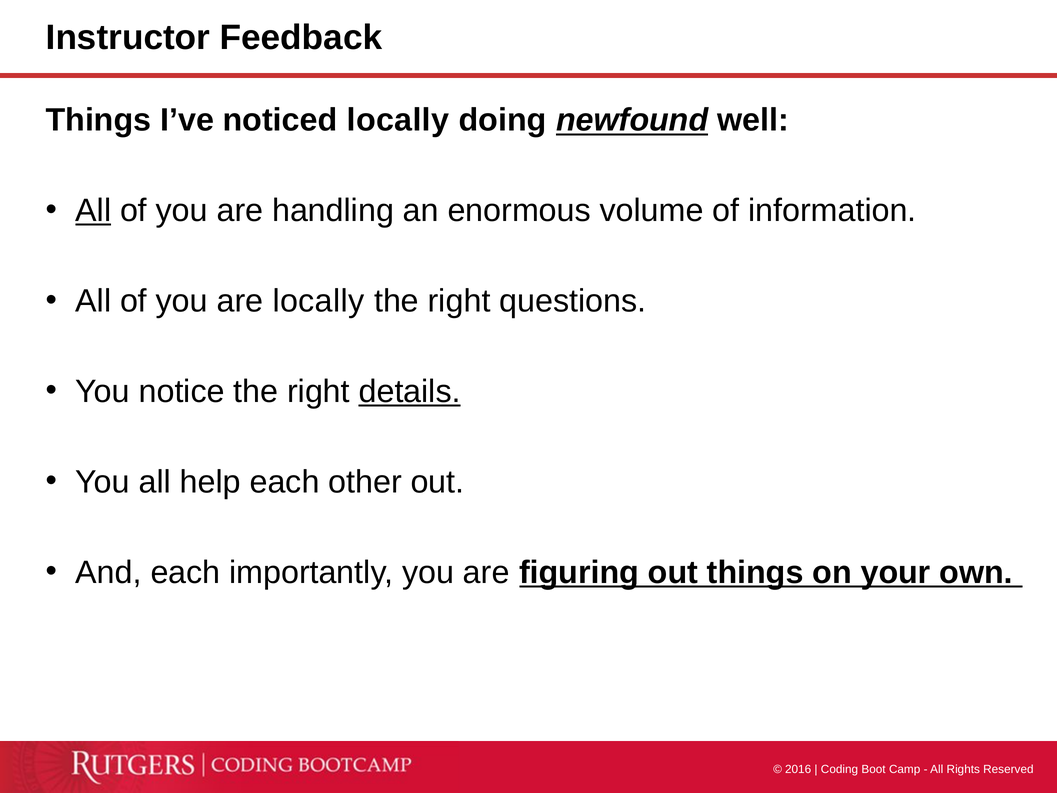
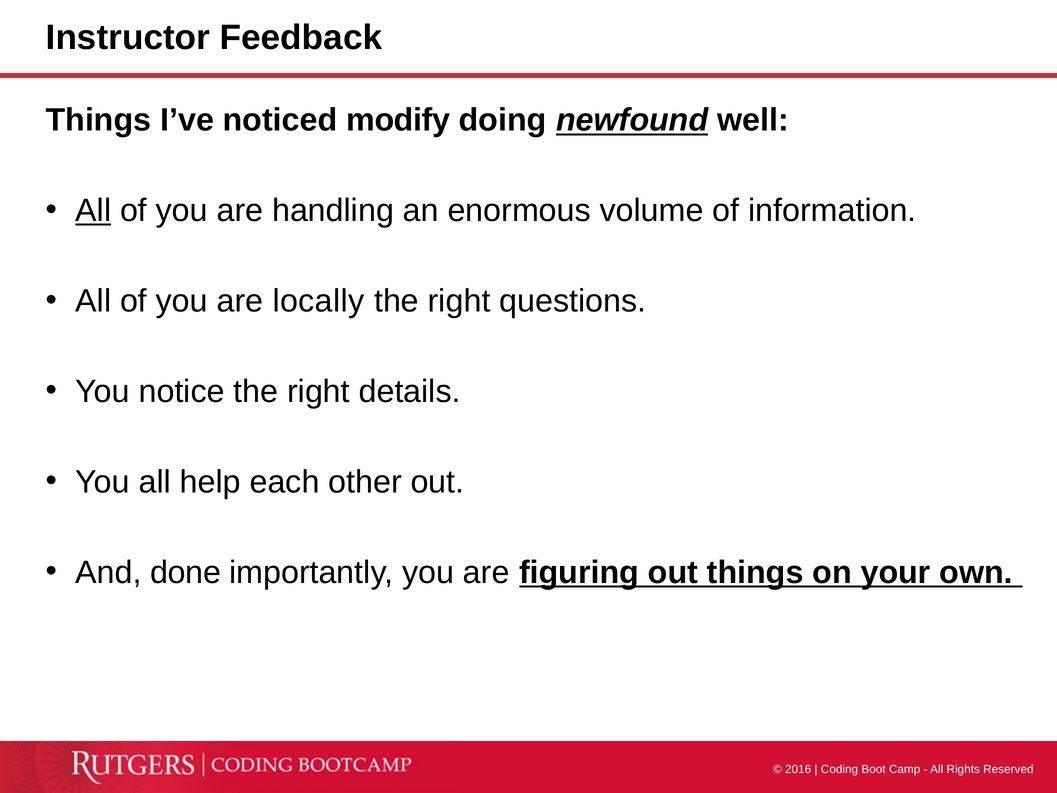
noticed locally: locally -> modify
details underline: present -> none
And each: each -> done
